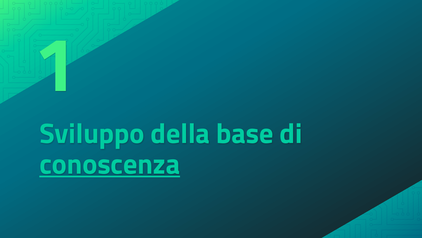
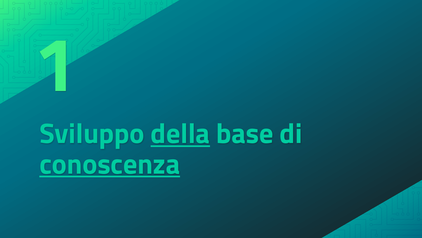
della underline: none -> present
